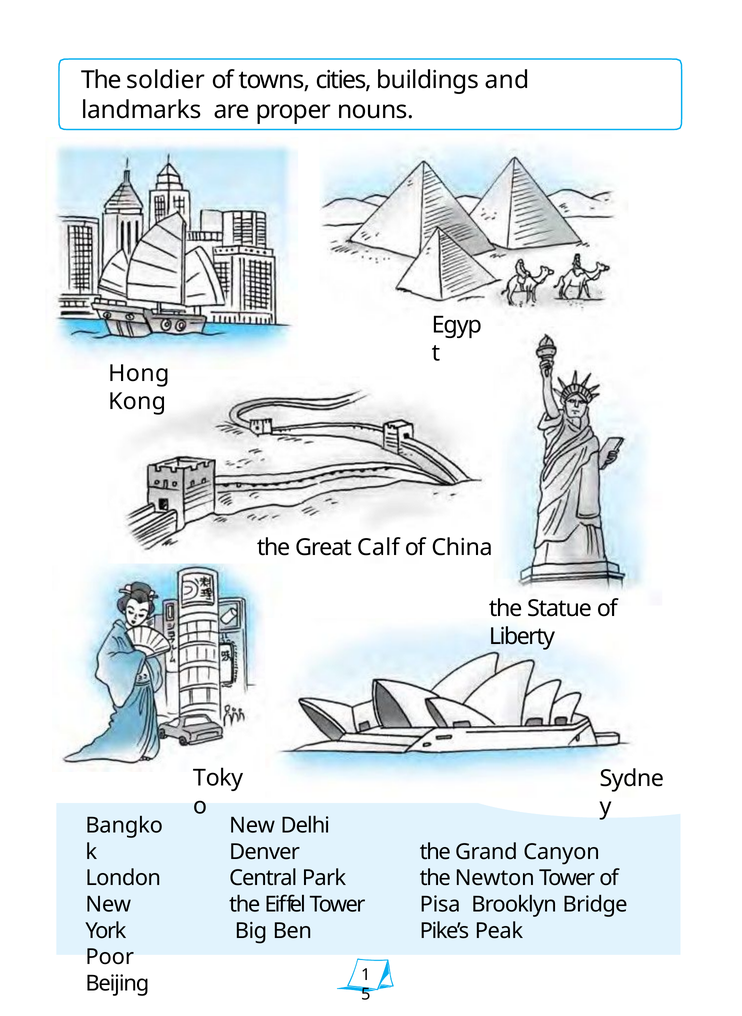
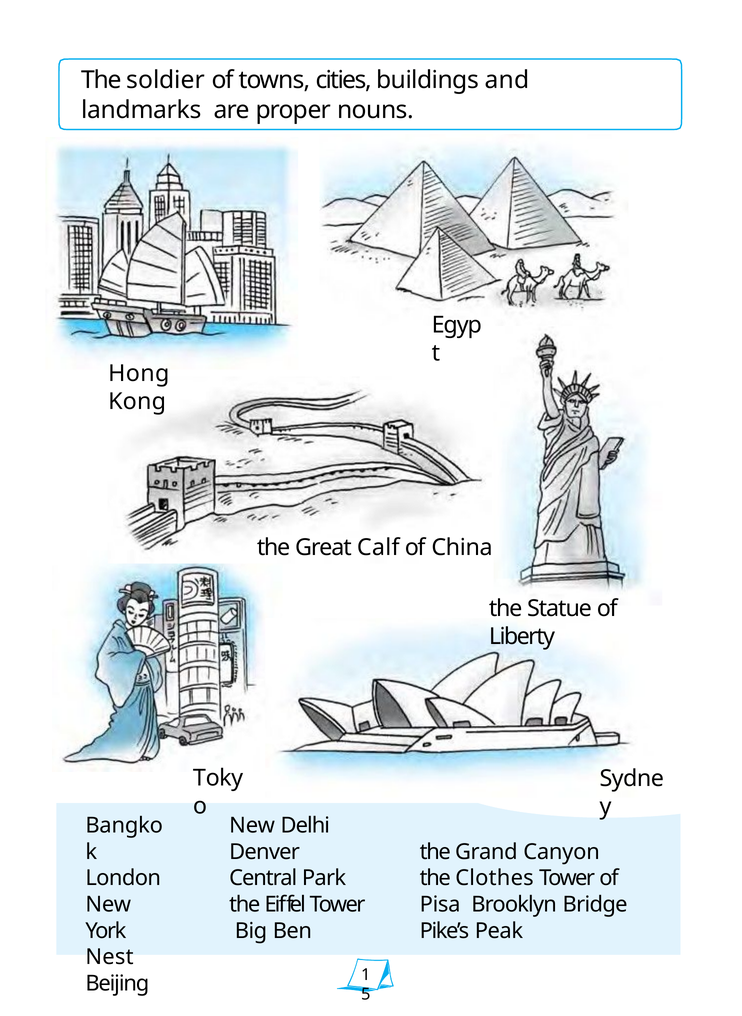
Newton: Newton -> Clothes
Poor: Poor -> Nest
